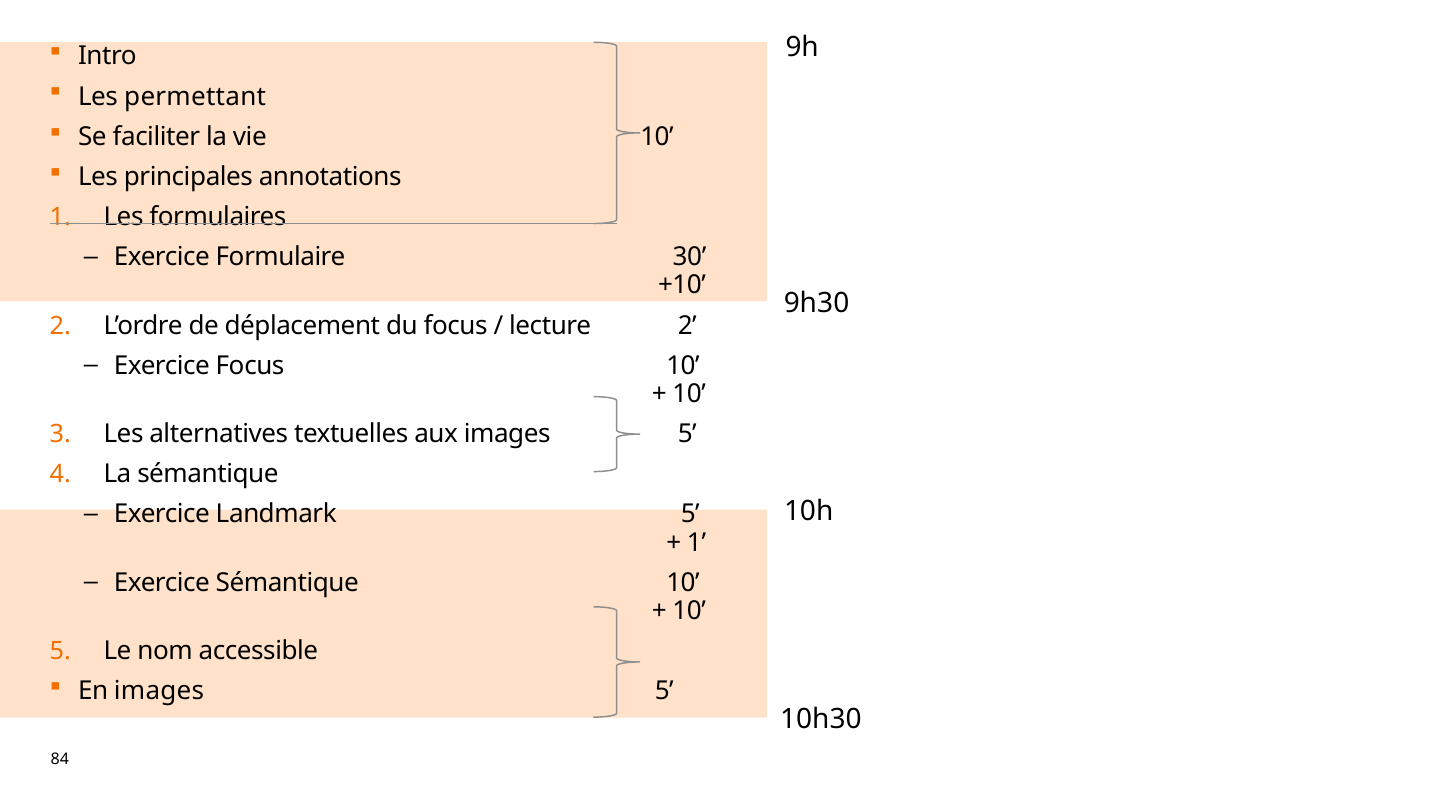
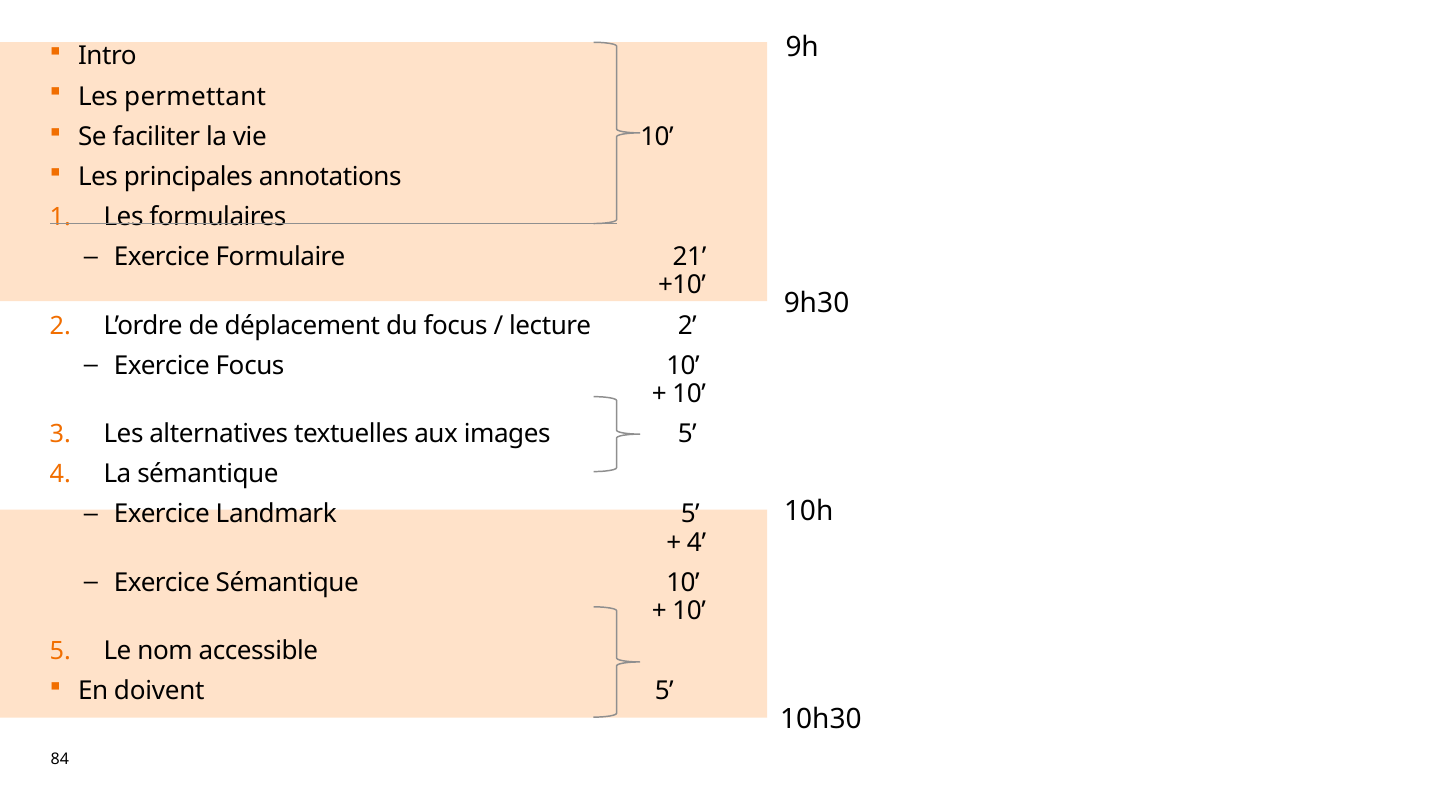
30: 30 -> 21
1 at (697, 543): 1 -> 4
En images: images -> doivent
